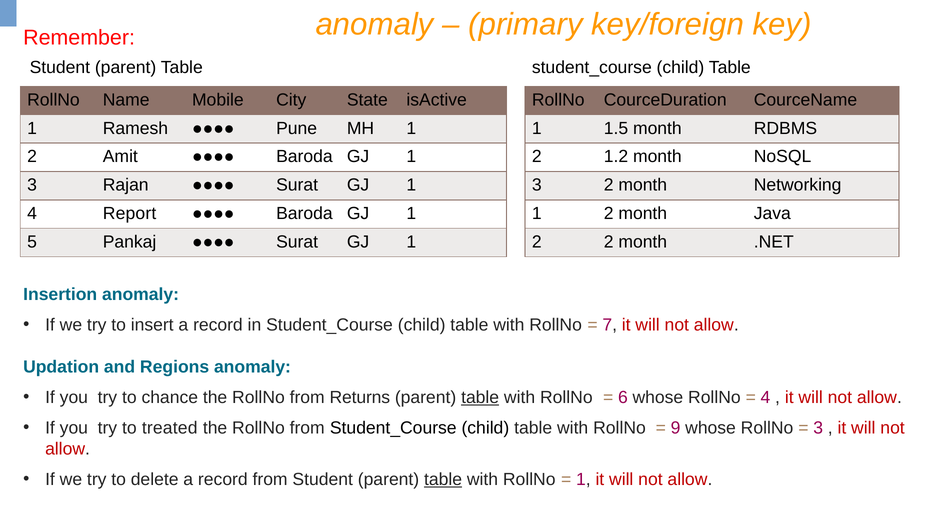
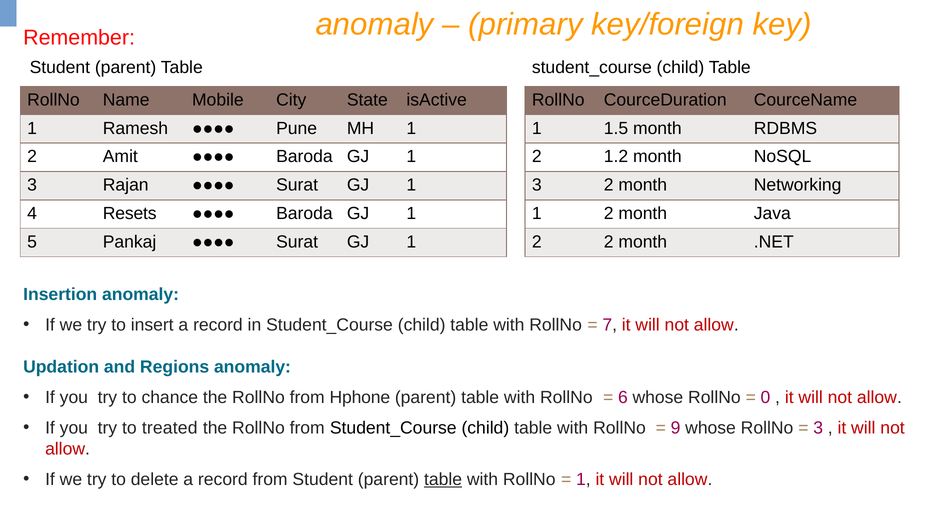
Report: Report -> Resets
Returns: Returns -> Hphone
table at (480, 398) underline: present -> none
4 at (765, 398): 4 -> 0
